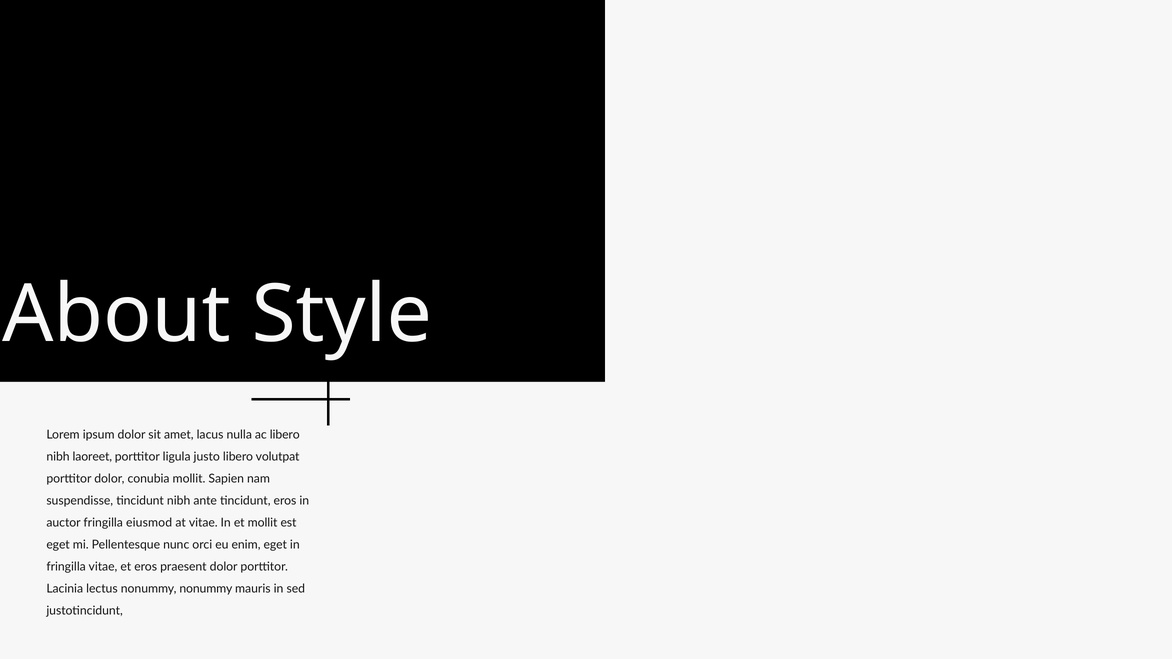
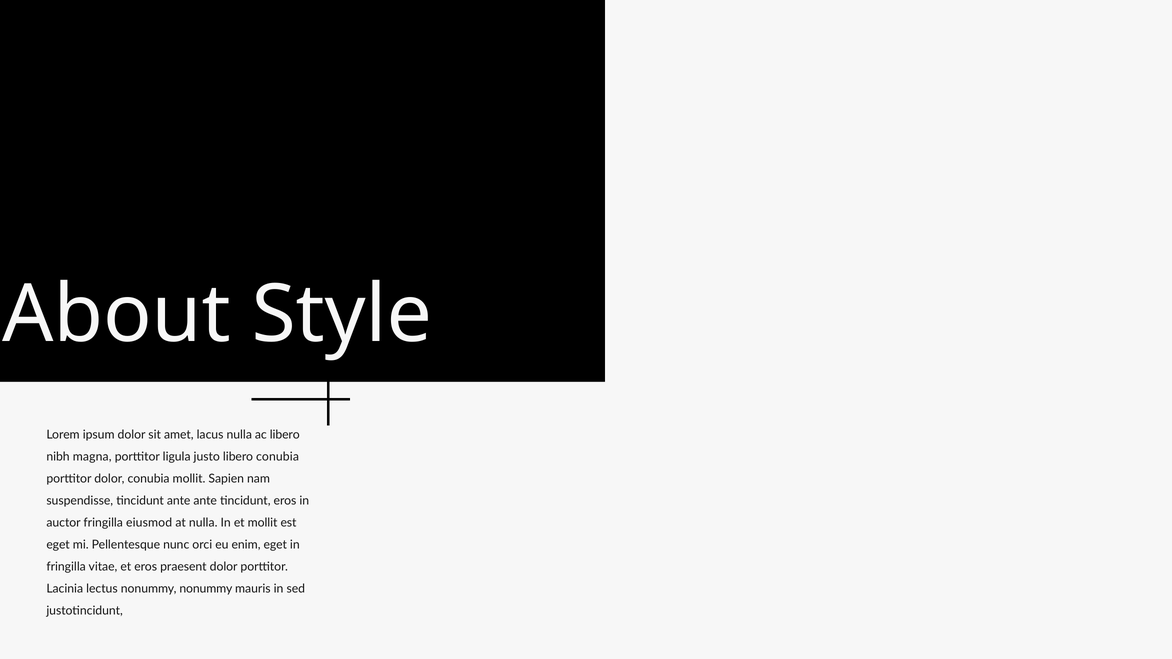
laoreet: laoreet -> magna
libero volutpat: volutpat -> conubia
tincidunt nibh: nibh -> ante
at vitae: vitae -> nulla
